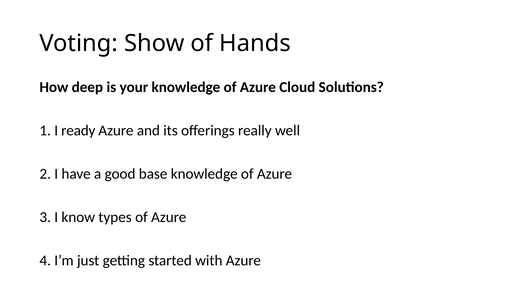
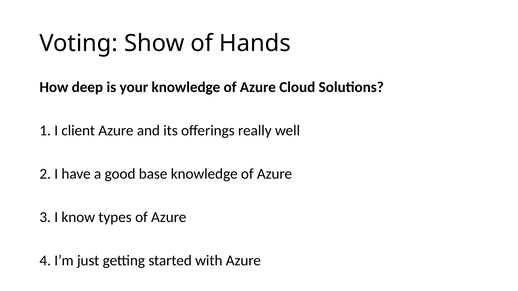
ready: ready -> client
